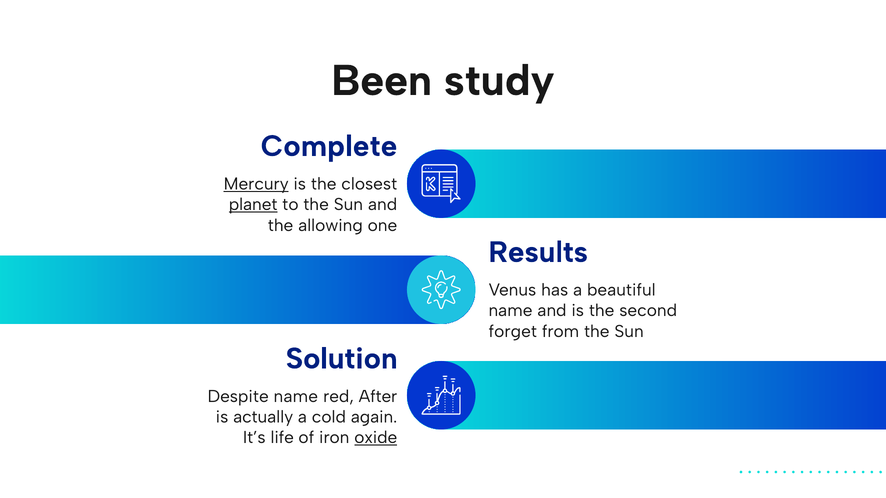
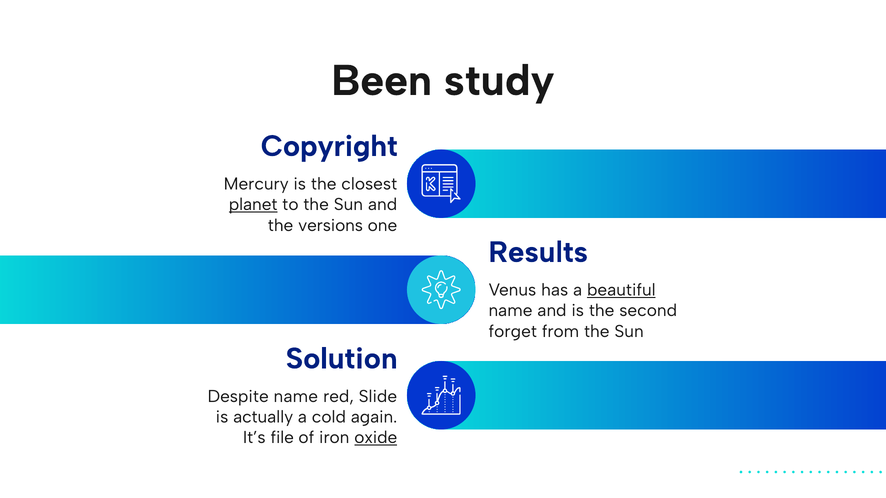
Complete: Complete -> Copyright
Mercury underline: present -> none
allowing: allowing -> versions
beautiful underline: none -> present
After: After -> Slide
life: life -> file
